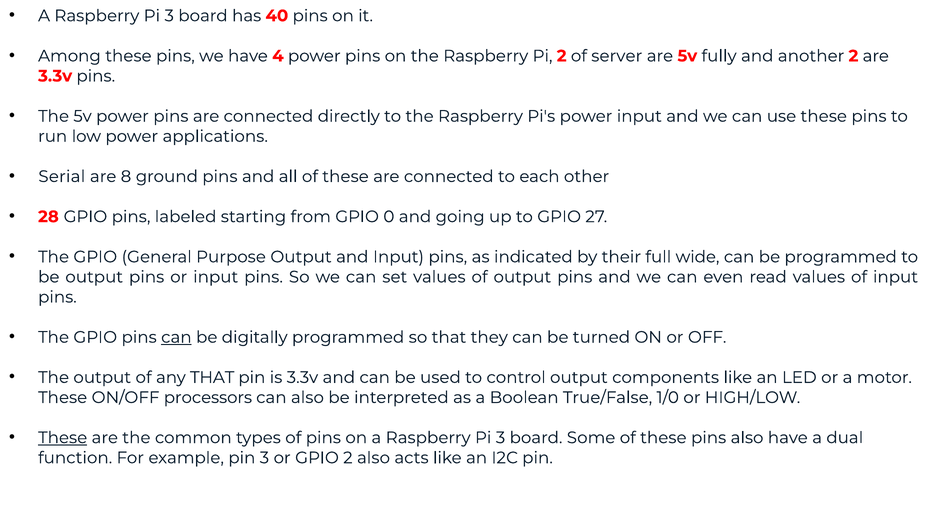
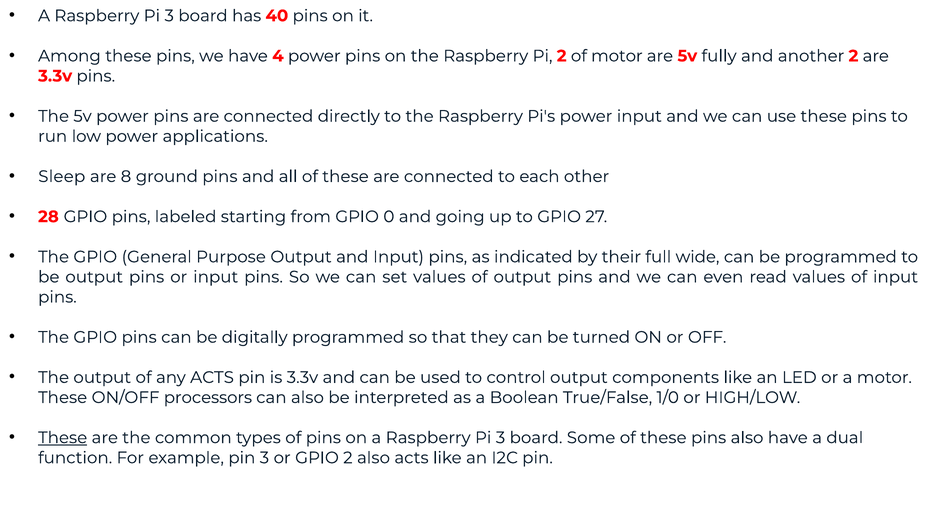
of server: server -> motor
Serial: Serial -> Sleep
can at (176, 338) underline: present -> none
any THAT: THAT -> ACTS
